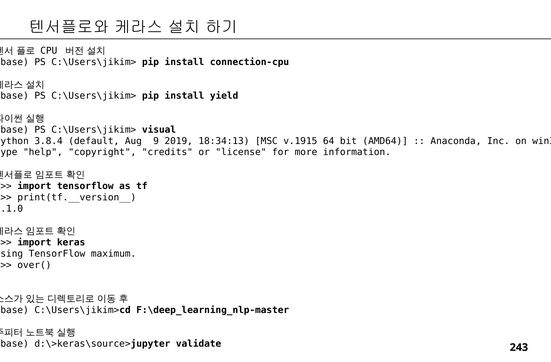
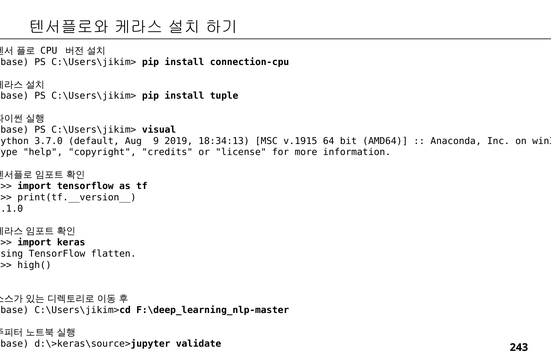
yield: yield -> tuple
3.8.4: 3.8.4 -> 3.7.0
maximum: maximum -> flatten
over(: over( -> high(
